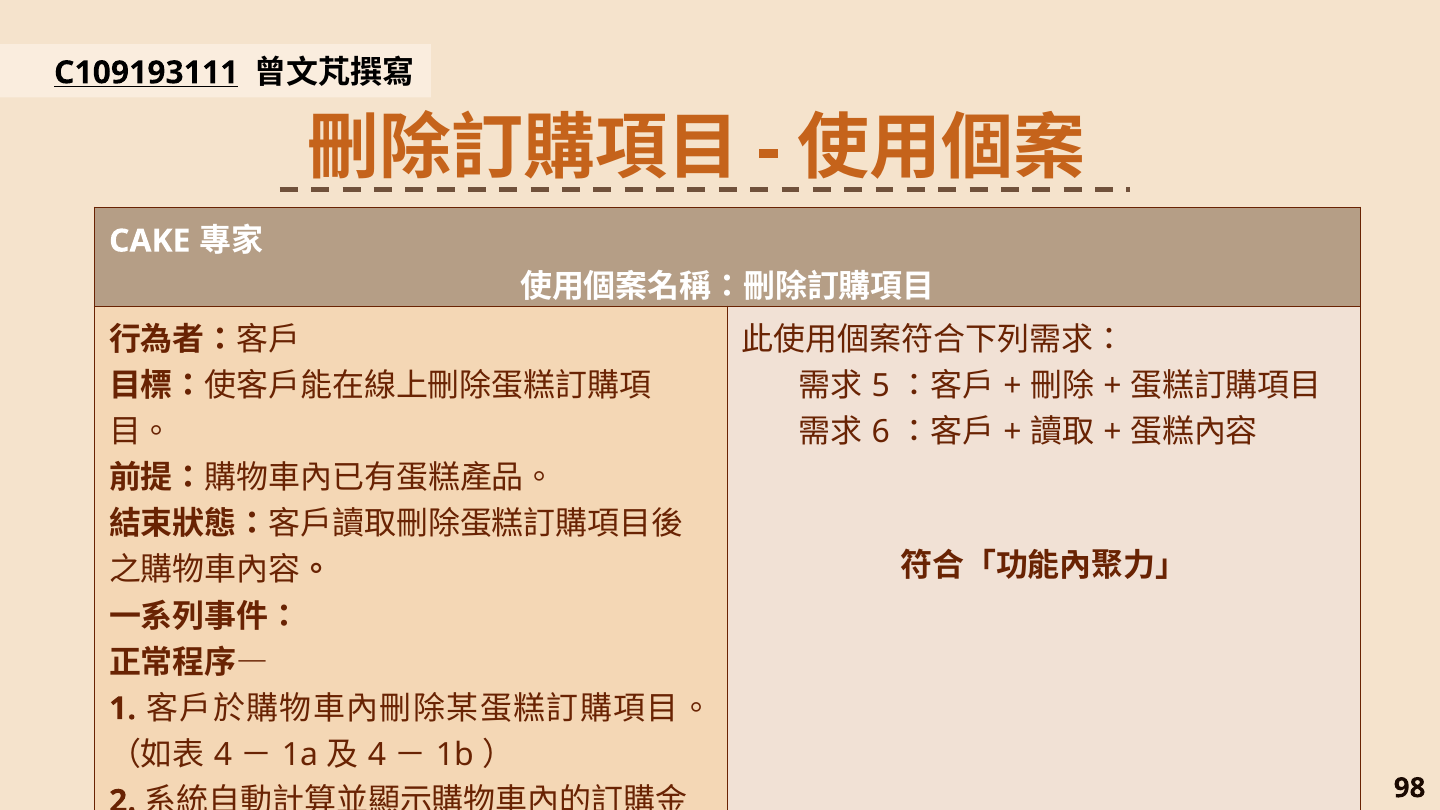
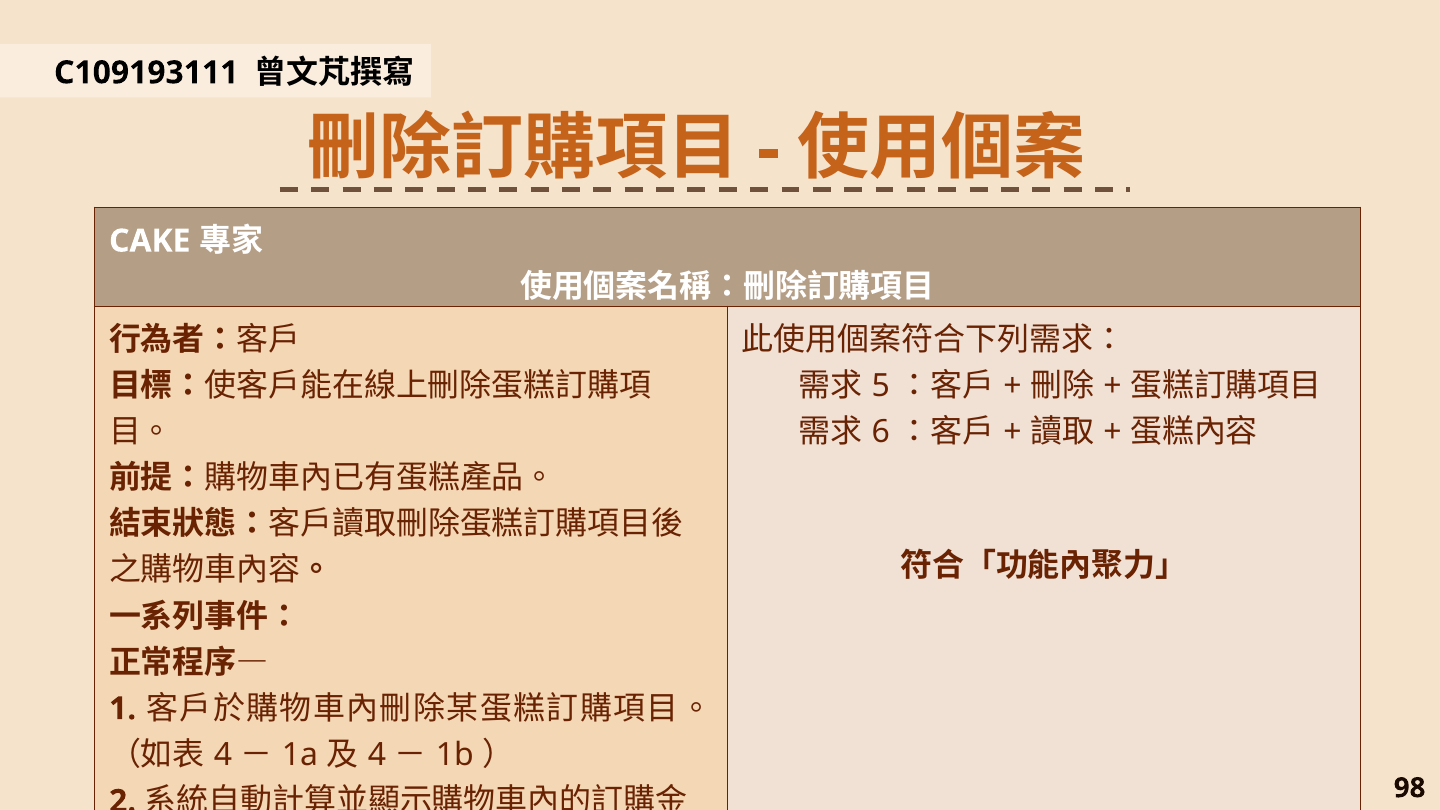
C109193111 underline: present -> none
